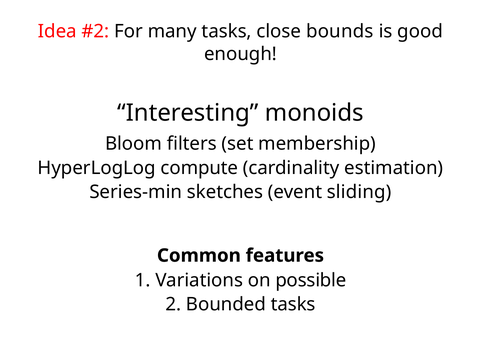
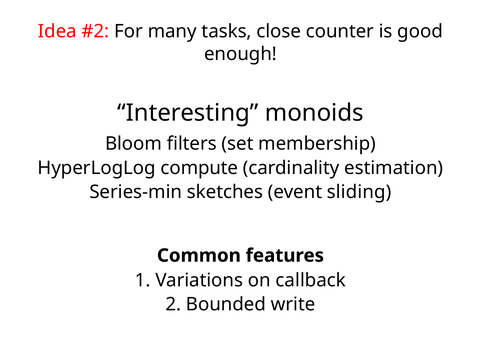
bounds: bounds -> counter
possible: possible -> callback
Bounded tasks: tasks -> write
